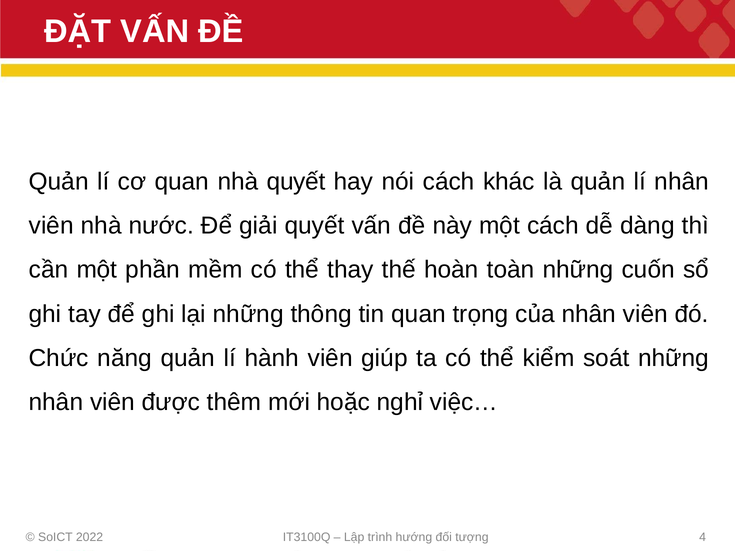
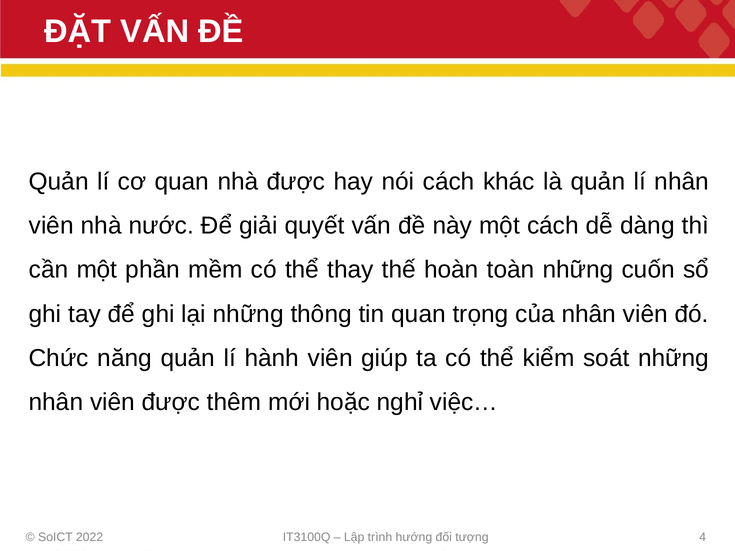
nhà quyết: quyết -> được
